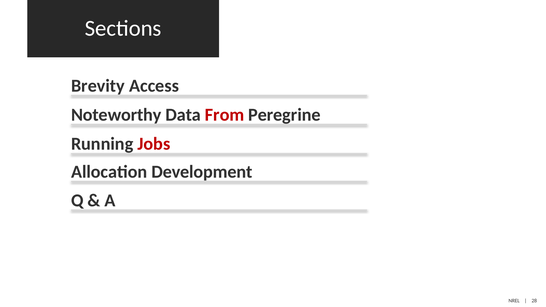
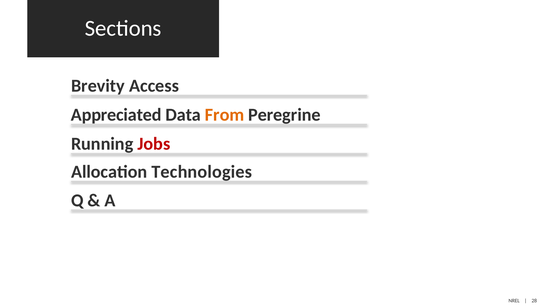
Noteworthy: Noteworthy -> Appreciated
From colour: red -> orange
Development: Development -> Technologies
